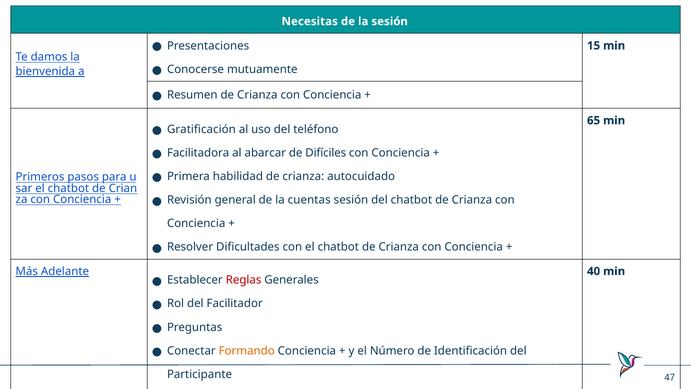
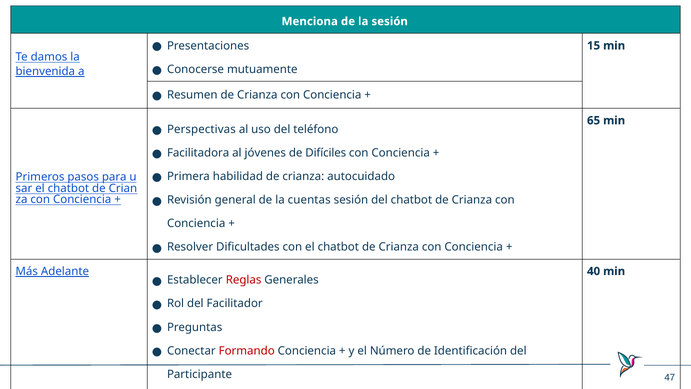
Necesitas: Necesitas -> Menciona
Gratificación: Gratificación -> Perspectivas
abarcar: abarcar -> jóvenes
Formando colour: orange -> red
